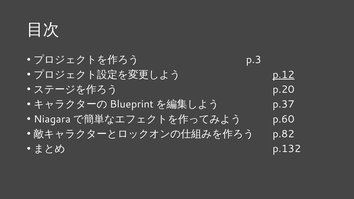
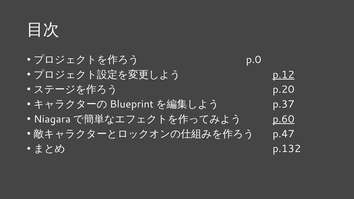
p.3: p.3 -> p.0
p.60 underline: none -> present
p.82: p.82 -> p.47
